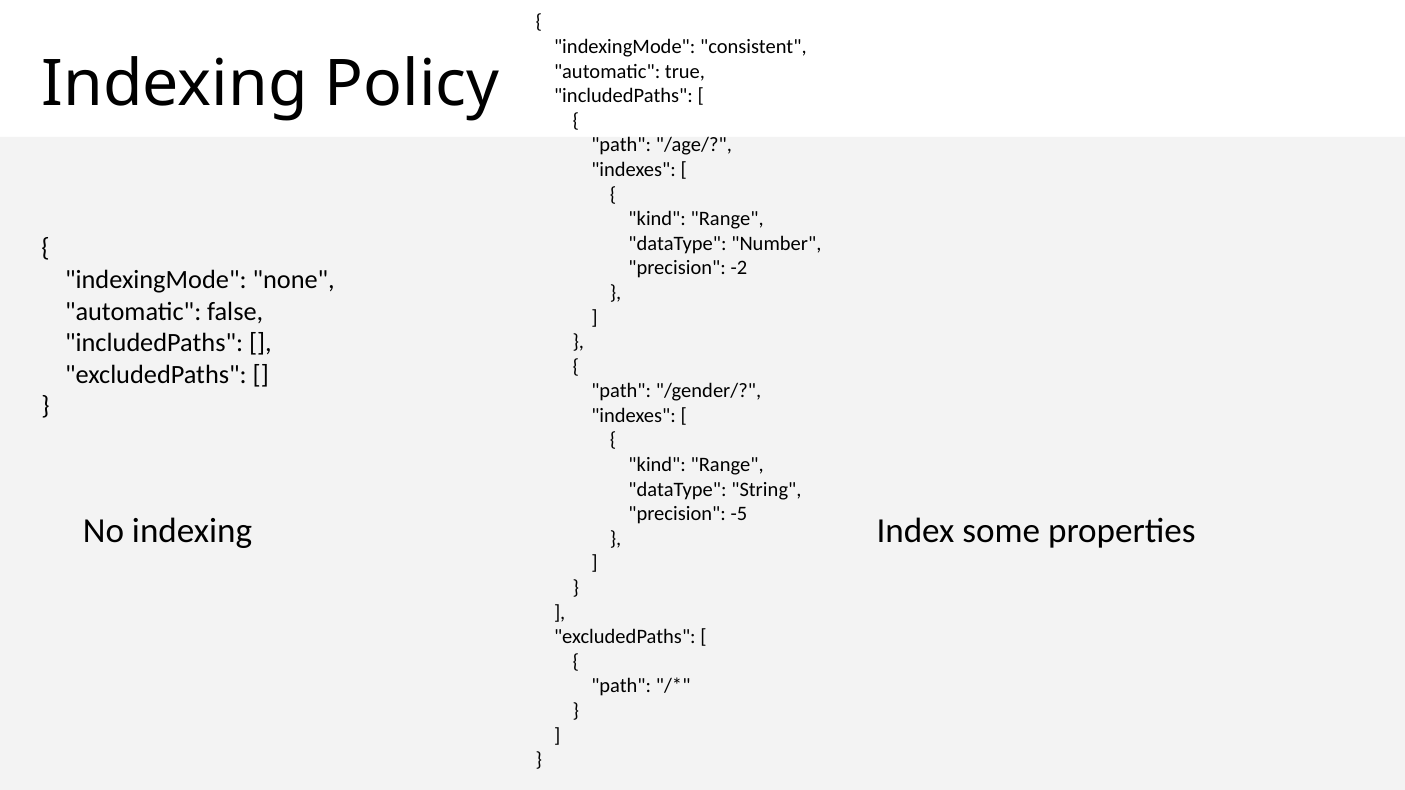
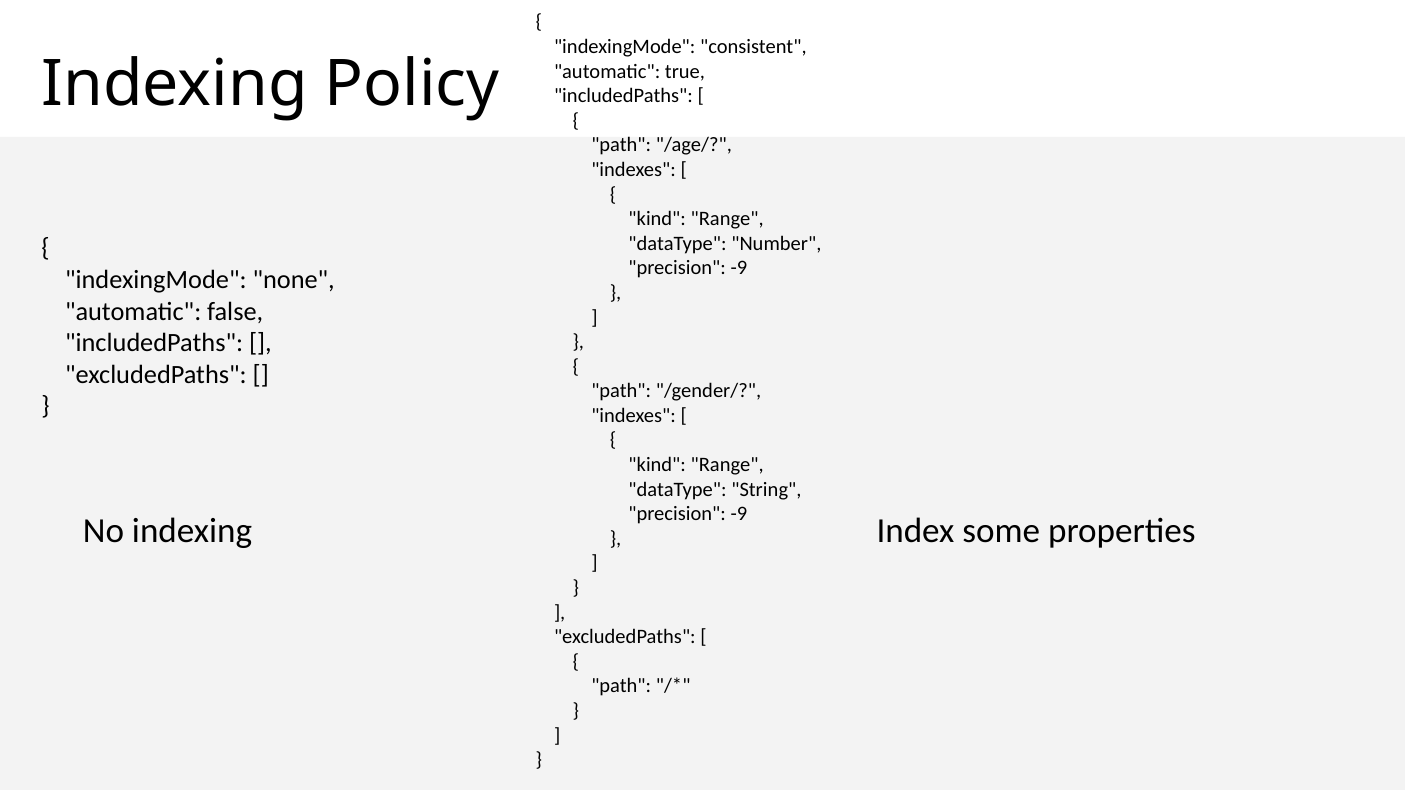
-2 at (739, 268): -2 -> -9
-5 at (739, 514): -5 -> -9
